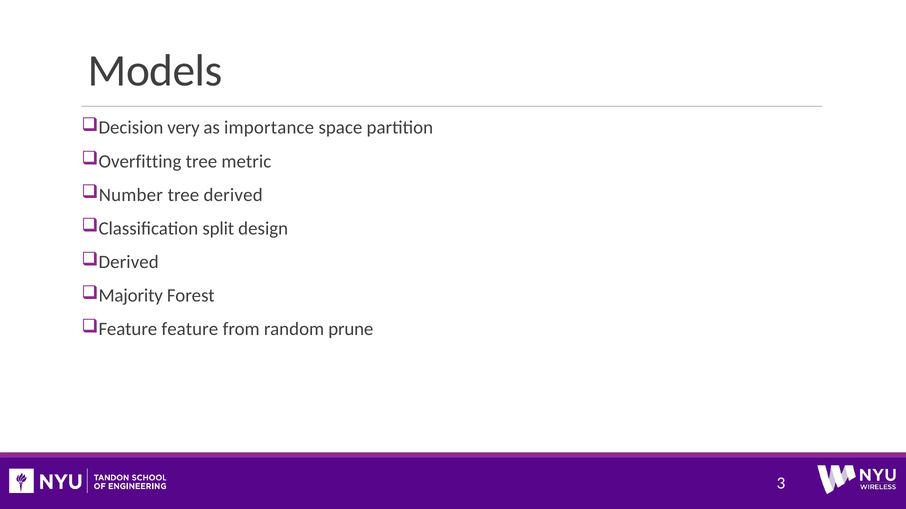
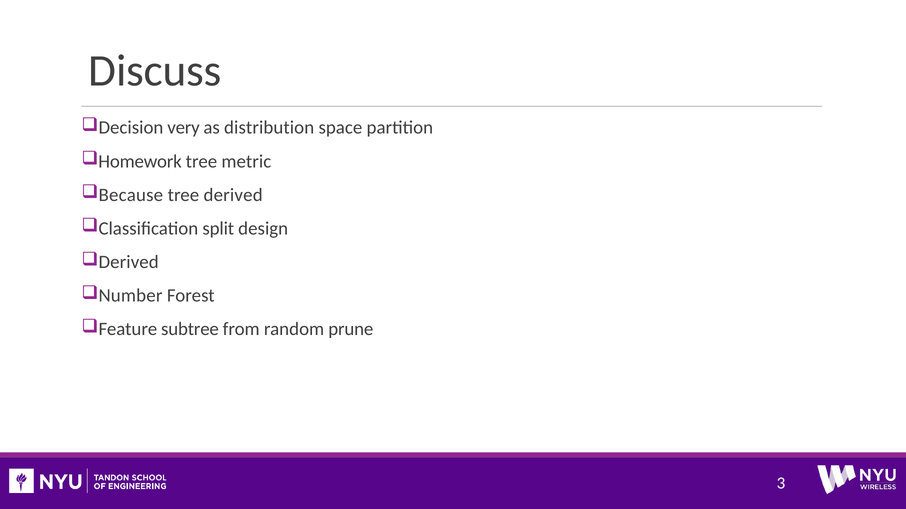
Models: Models -> Discuss
importance: importance -> distribution
Overfitting: Overfitting -> Homework
Number: Number -> Because
Majority: Majority -> Number
Feature feature: feature -> subtree
